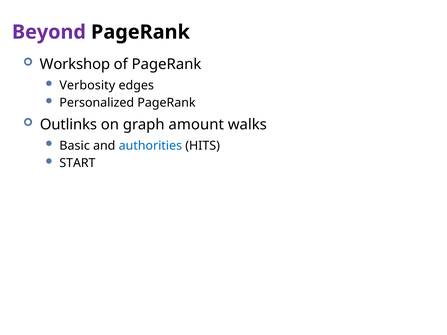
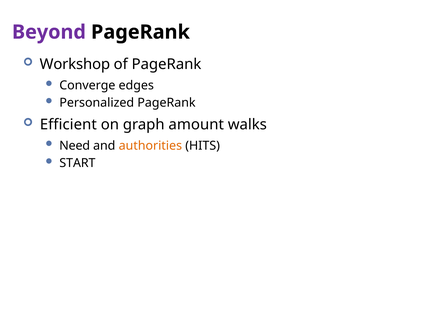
Verbosity: Verbosity -> Converge
Outlinks: Outlinks -> Efficient
Basic: Basic -> Need
authorities colour: blue -> orange
